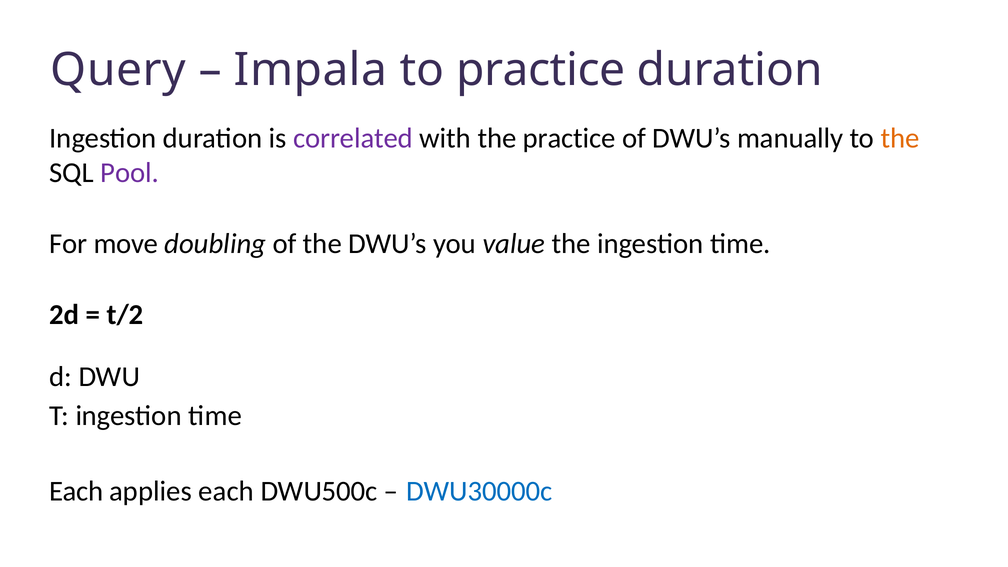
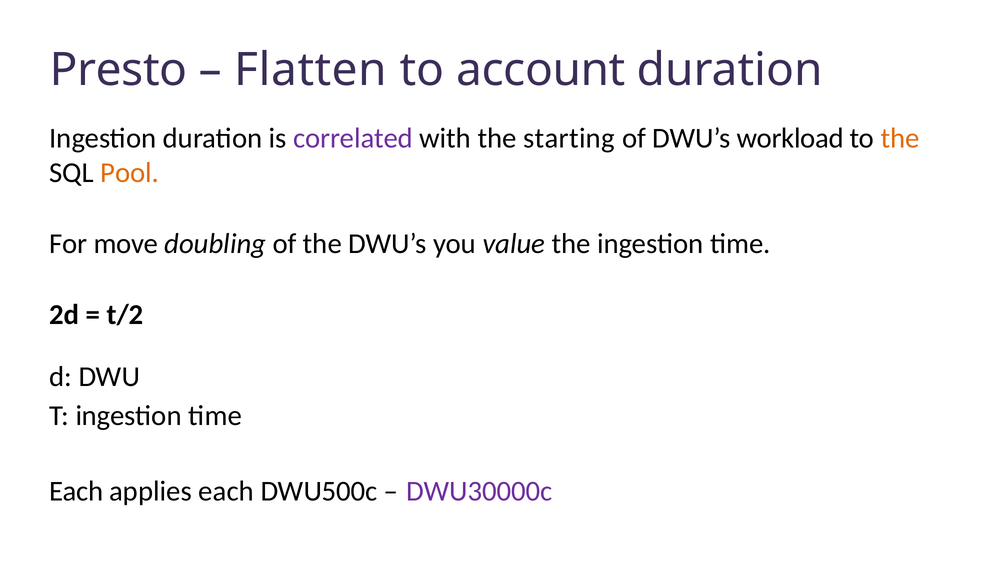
Query: Query -> Presto
Impala: Impala -> Flatten
to practice: practice -> account
the practice: practice -> starting
manually: manually -> workload
Pool colour: purple -> orange
DWU30000c colour: blue -> purple
